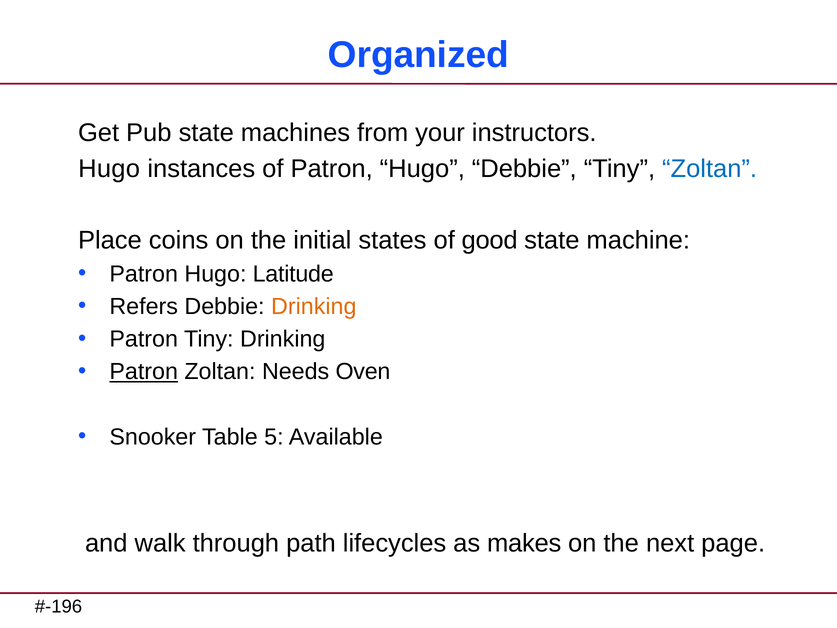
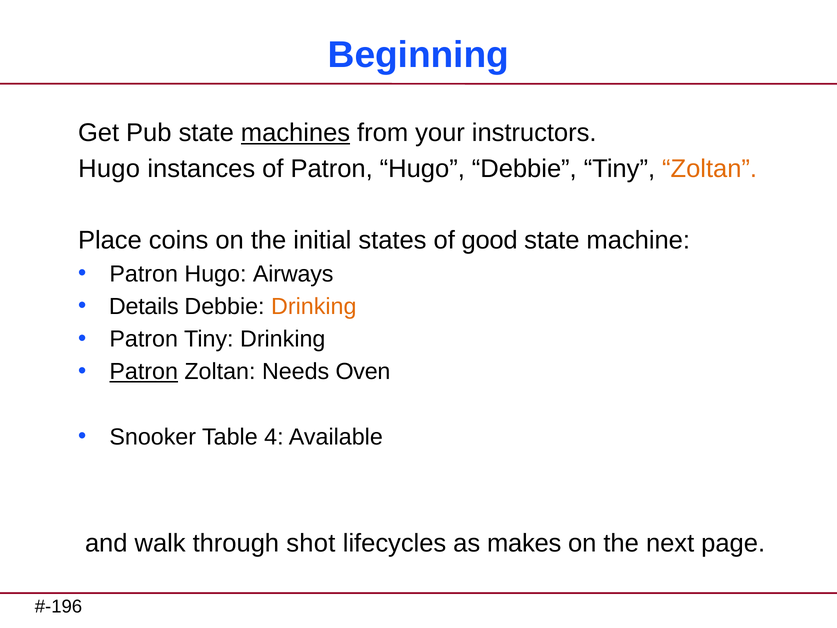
Organized: Organized -> Beginning
machines underline: none -> present
Zoltan at (710, 169) colour: blue -> orange
Latitude: Latitude -> Airways
Refers: Refers -> Details
5: 5 -> 4
path: path -> shot
